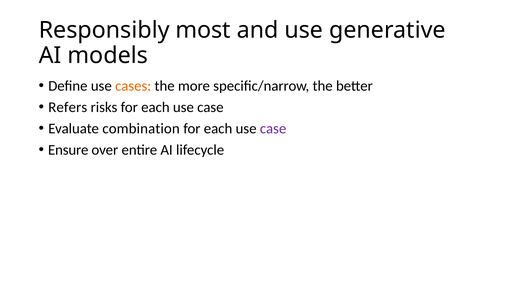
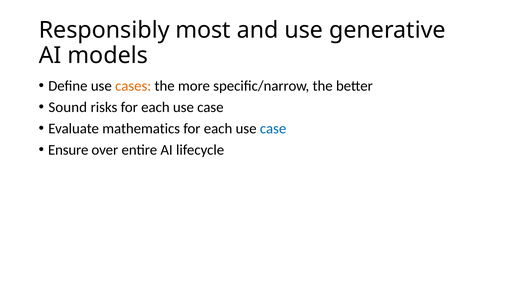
Refers: Refers -> Sound
combination: combination -> mathematics
case at (273, 128) colour: purple -> blue
